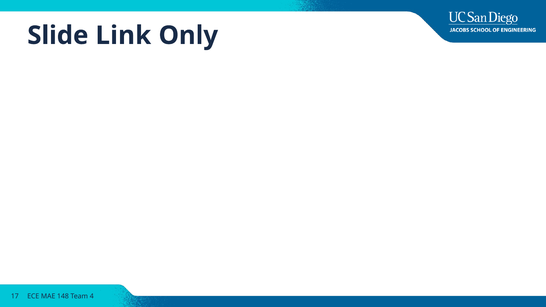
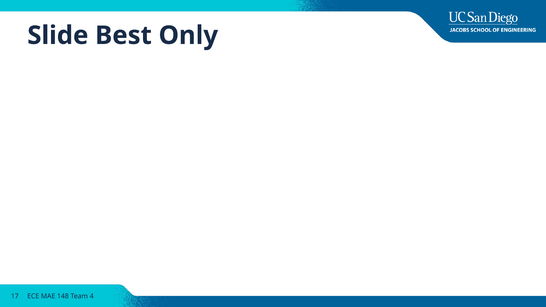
Link: Link -> Best
